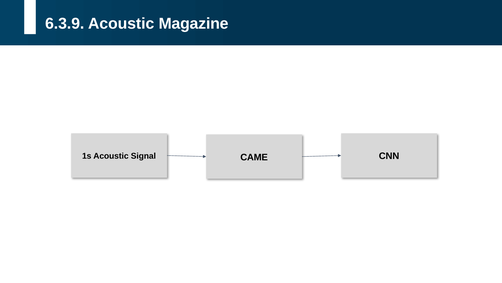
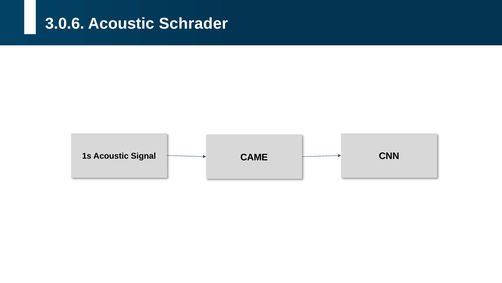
6.3.9: 6.3.9 -> 3.0.6
Magazine: Magazine -> Schrader
